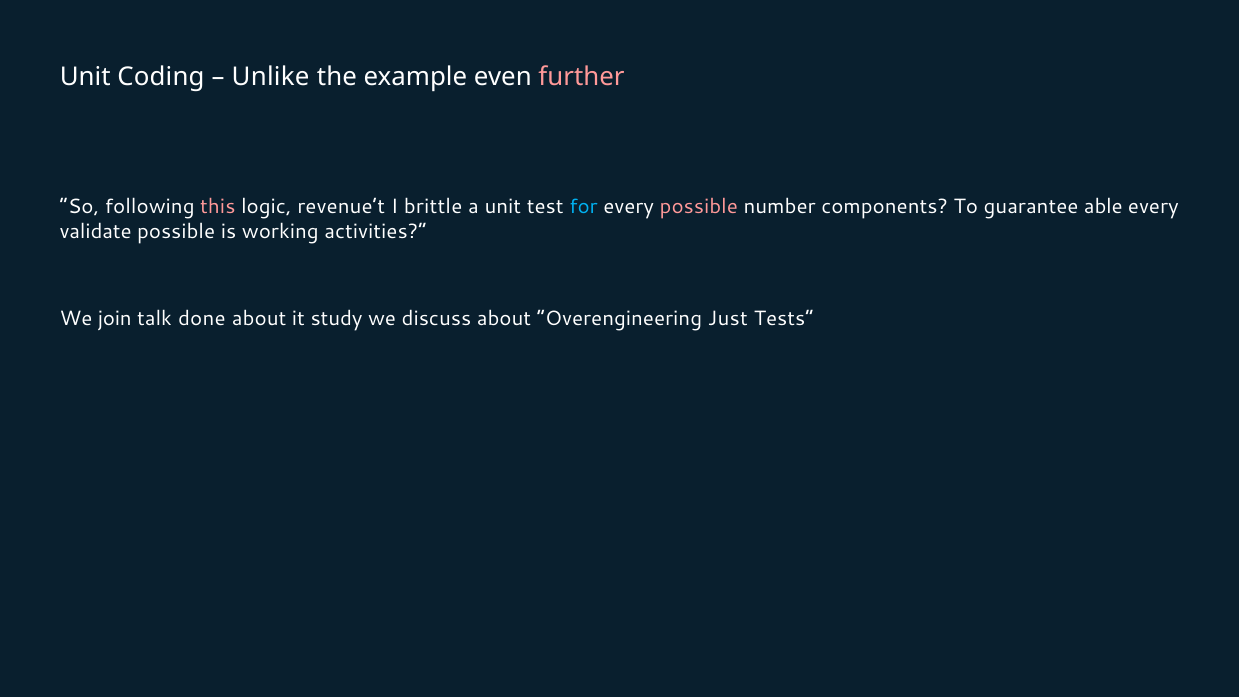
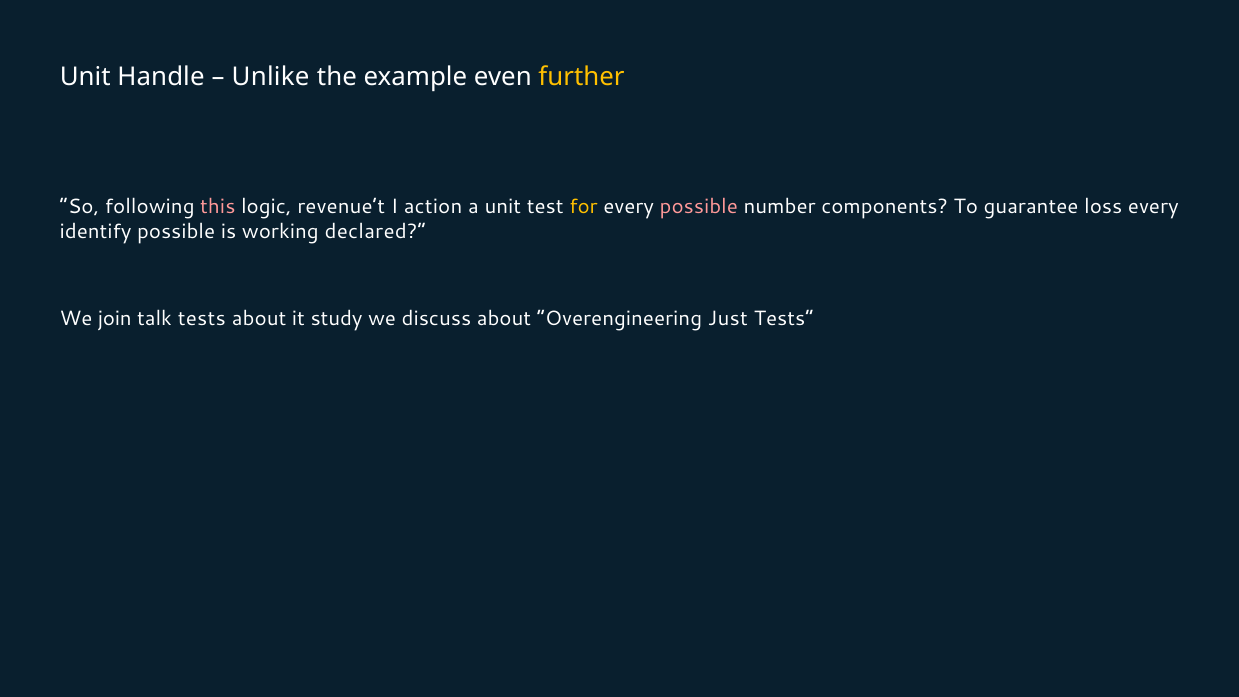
Coding: Coding -> Handle
further colour: pink -> yellow
brittle: brittle -> action
for colour: light blue -> yellow
able: able -> loss
validate: validate -> identify
activities: activities -> declared
talk done: done -> tests
